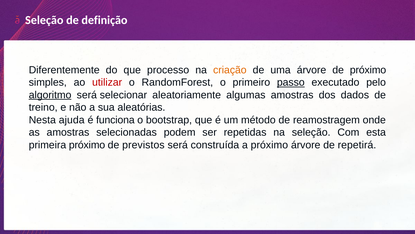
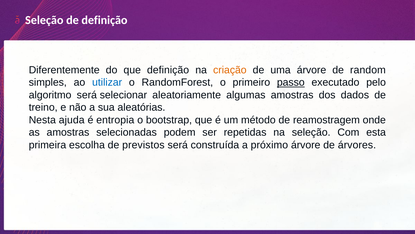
que processo: processo -> definição
de próximo: próximo -> random
utilizar colour: red -> blue
algoritmo underline: present -> none
funciona: funciona -> entropia
primeira próximo: próximo -> escolha
repetirá: repetirá -> árvores
